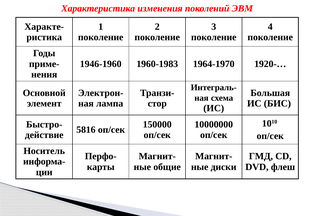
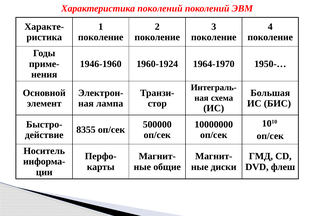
Характеристика изменения: изменения -> поколений
1960-1983: 1960-1983 -> 1960-1924
1920-…: 1920-… -> 1950-…
150000: 150000 -> 500000
5816: 5816 -> 8355
